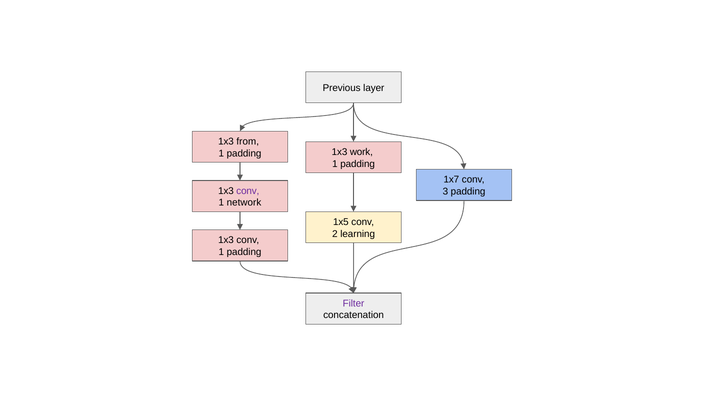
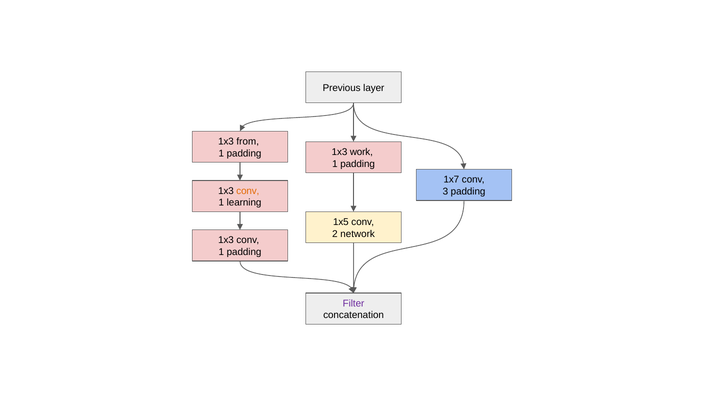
conv at (248, 191) colour: purple -> orange
network: network -> learning
learning: learning -> network
